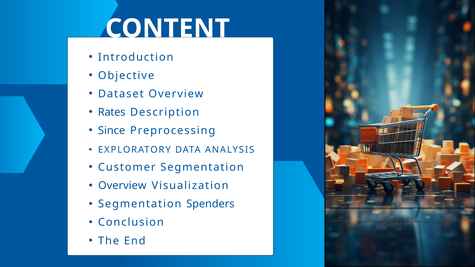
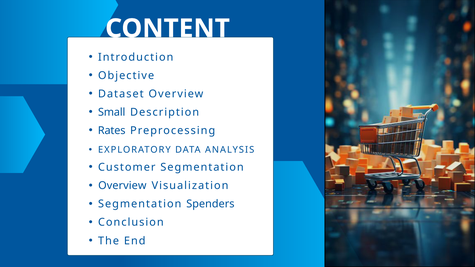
Rates: Rates -> Small
Since: Since -> Rates
